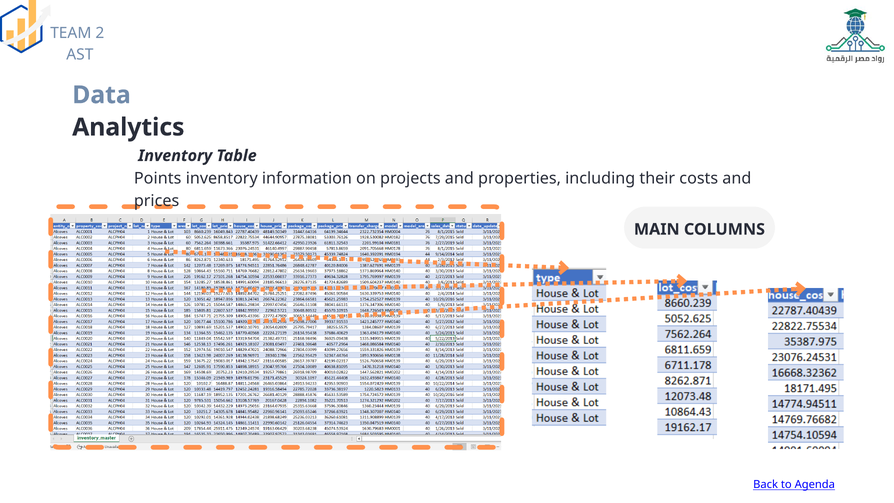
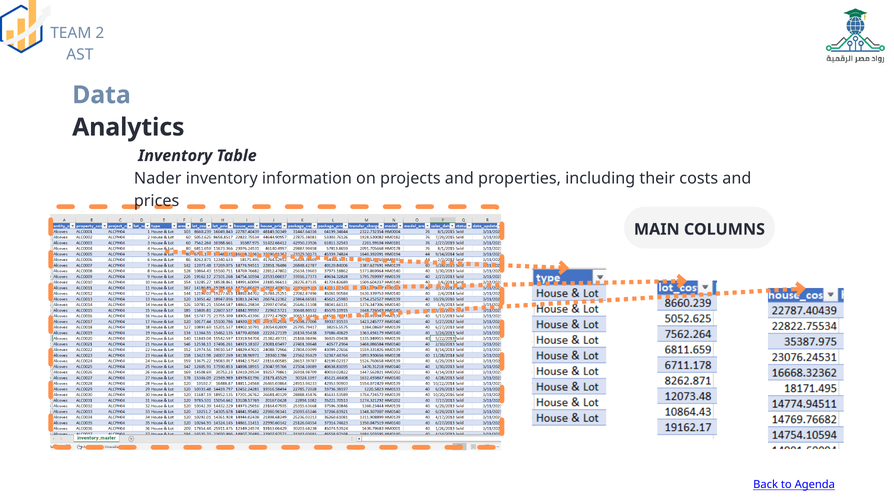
Points: Points -> Nader
